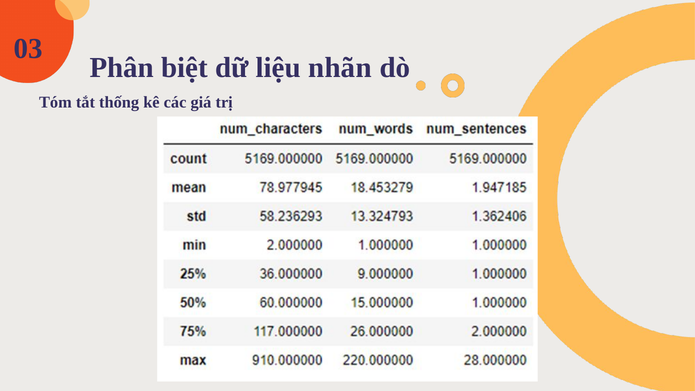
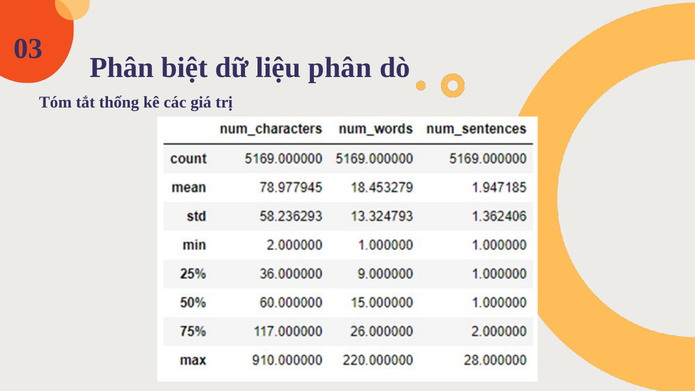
liệu nhãn: nhãn -> phân
